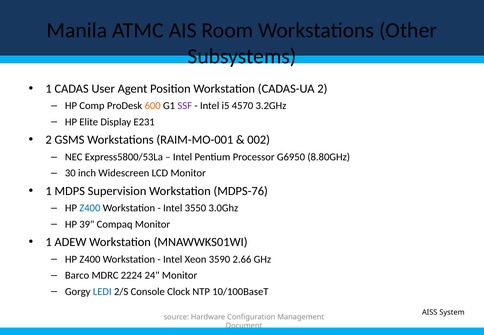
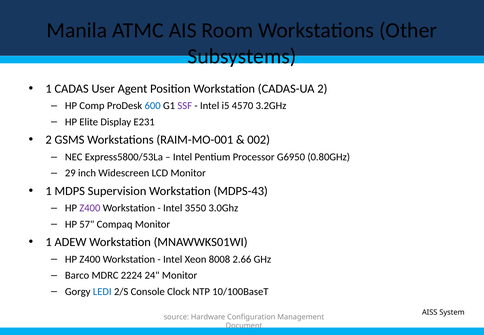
600 colour: orange -> blue
8.80GHz: 8.80GHz -> 0.80GHz
30: 30 -> 29
MDPS-76: MDPS-76 -> MDPS-43
Z400 at (90, 208) colour: blue -> purple
39: 39 -> 57
3590: 3590 -> 8008
